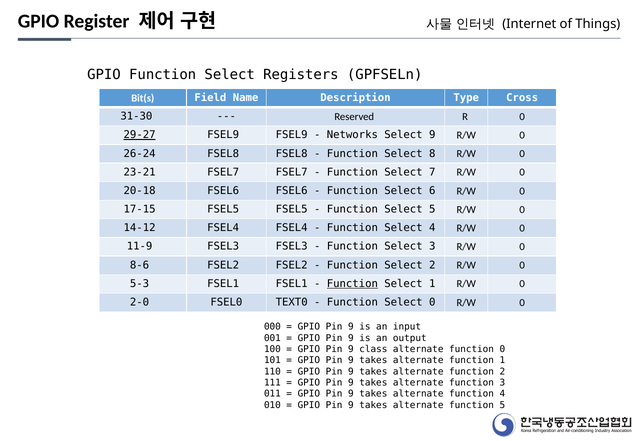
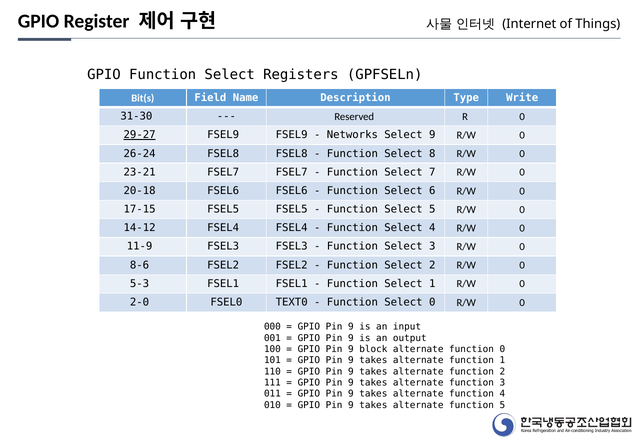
Cross: Cross -> Write
Function at (352, 284) underline: present -> none
class: class -> block
